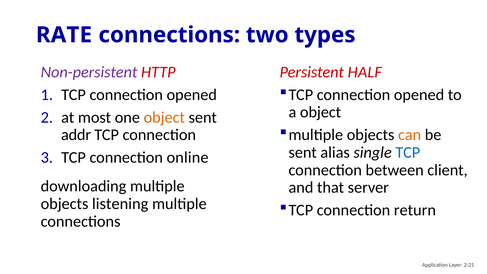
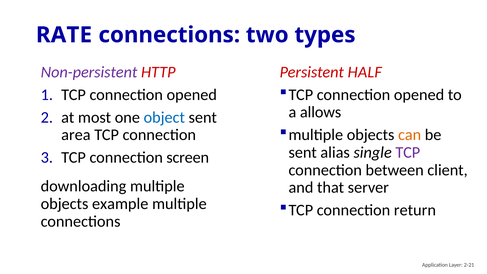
a object: object -> allows
object at (164, 117) colour: orange -> blue
addr: addr -> area
TCP at (408, 152) colour: blue -> purple
online: online -> screen
listening: listening -> example
